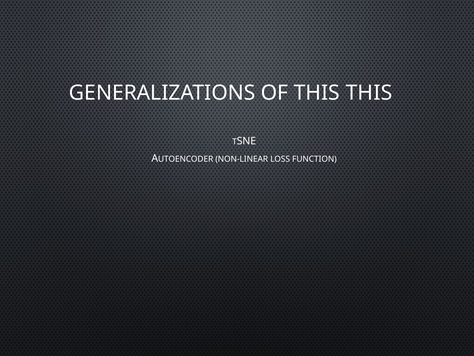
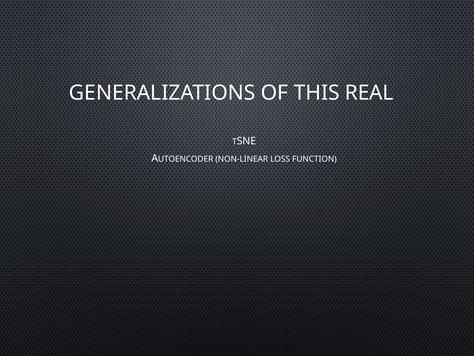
THIS THIS: THIS -> REAL
